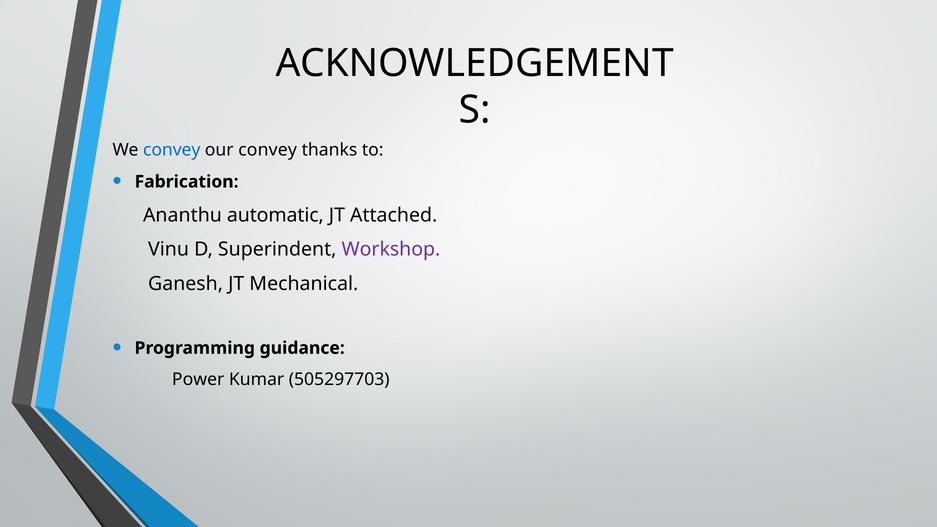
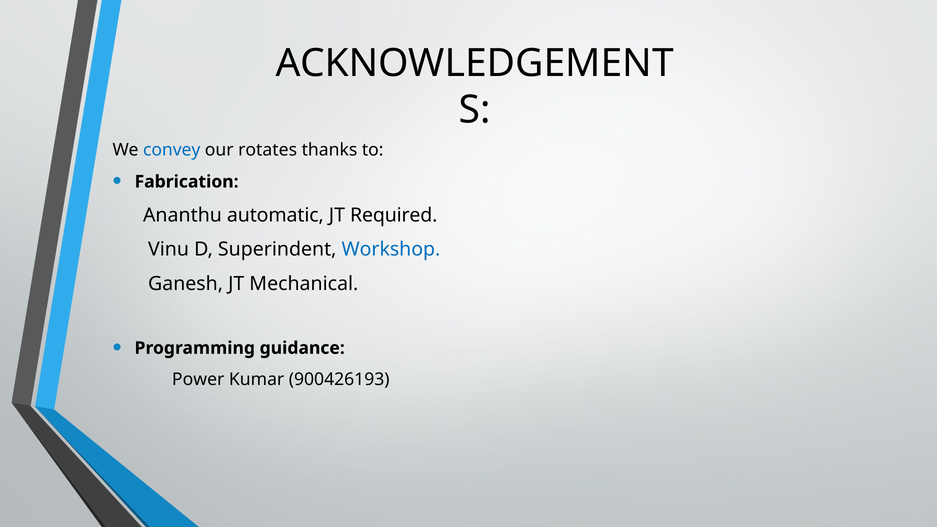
our convey: convey -> rotates
Attached: Attached -> Required
Workshop colour: purple -> blue
505297703: 505297703 -> 900426193
